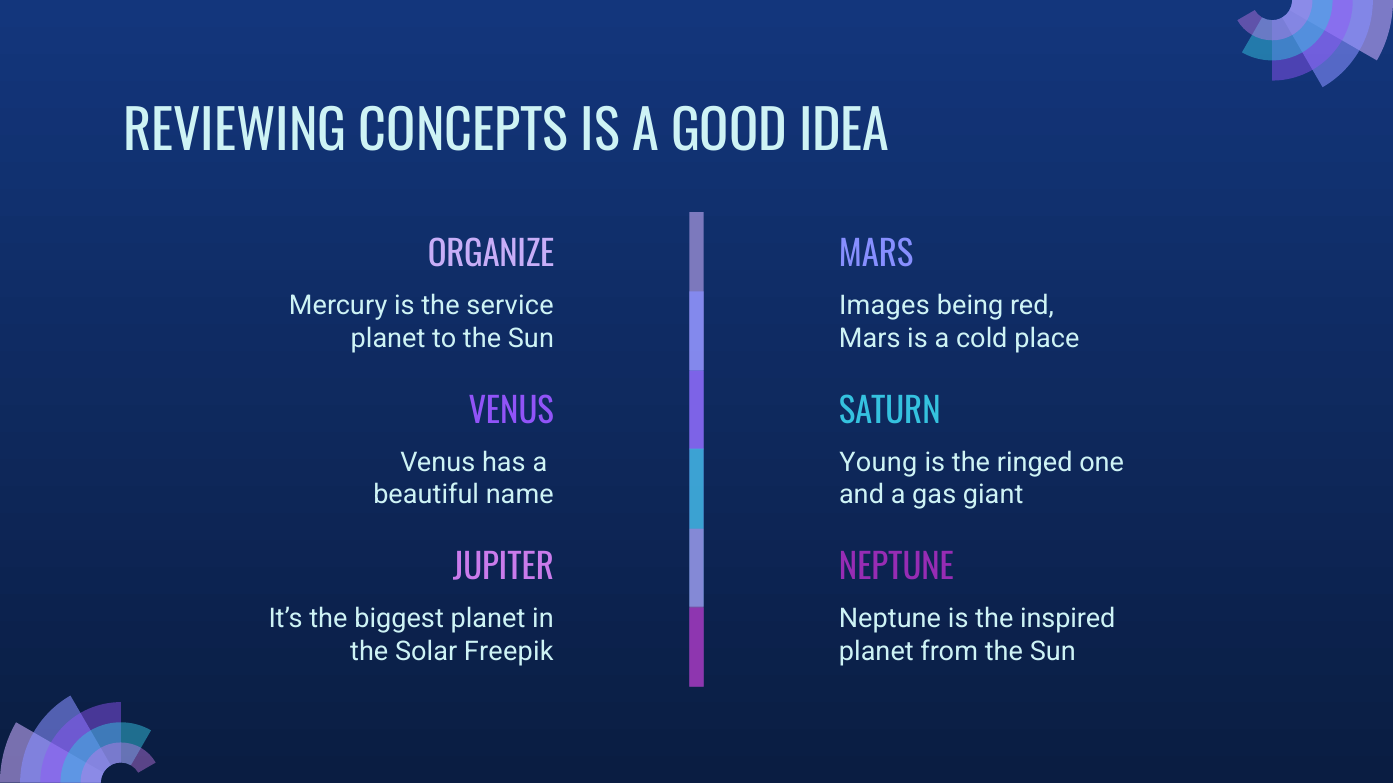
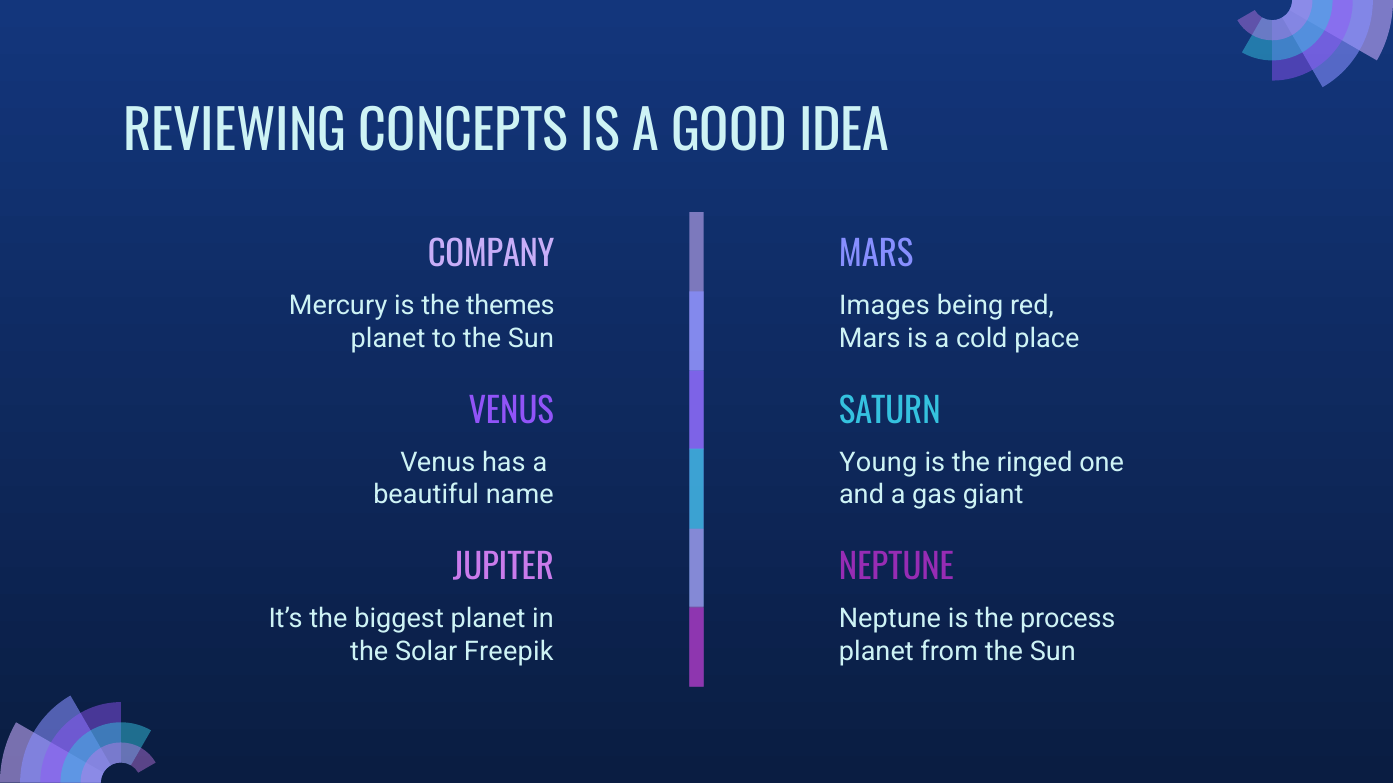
ORGANIZE: ORGANIZE -> COMPANY
service: service -> themes
inspired: inspired -> process
